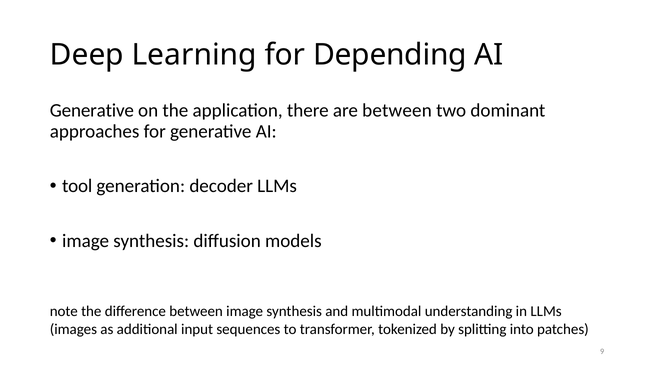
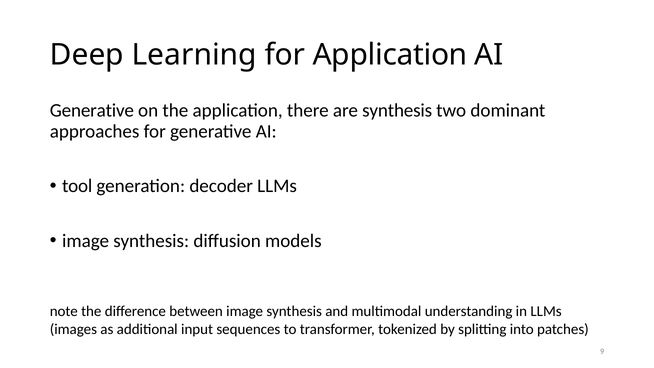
for Depending: Depending -> Application
are between: between -> synthesis
